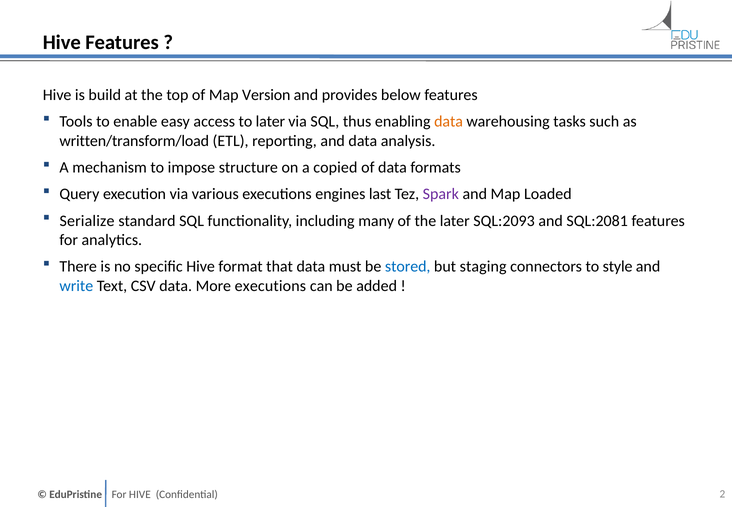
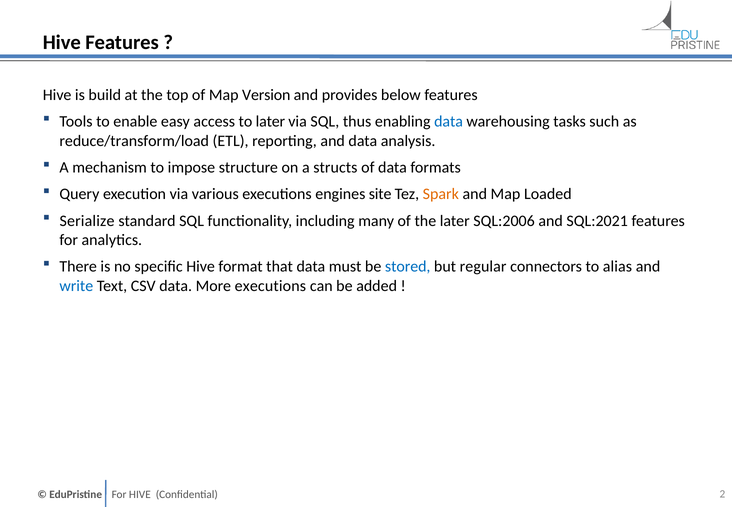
data at (449, 121) colour: orange -> blue
written/transform/load: written/transform/load -> reduce/transform/load
copied: copied -> structs
last: last -> site
Spark colour: purple -> orange
SQL:2093: SQL:2093 -> SQL:2006
SQL:2081: SQL:2081 -> SQL:2021
staging: staging -> regular
style: style -> alias
